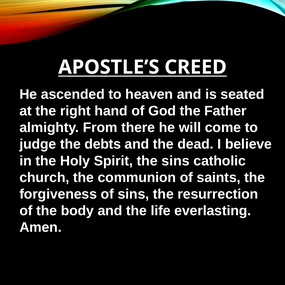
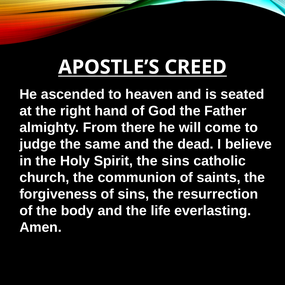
debts: debts -> same
